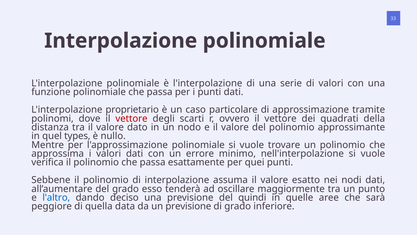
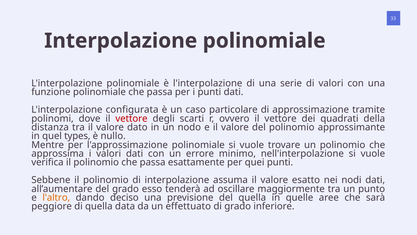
proprietario: proprietario -> configurata
l'altro colour: blue -> orange
del quindi: quindi -> quella
un previsione: previsione -> effettuato
